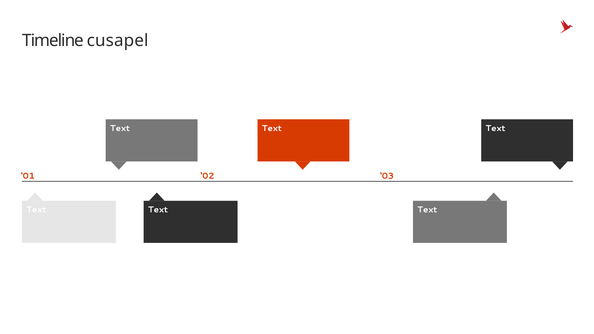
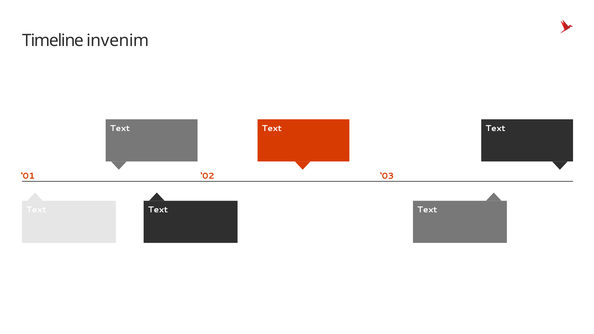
cusapel: cusapel -> invenim
